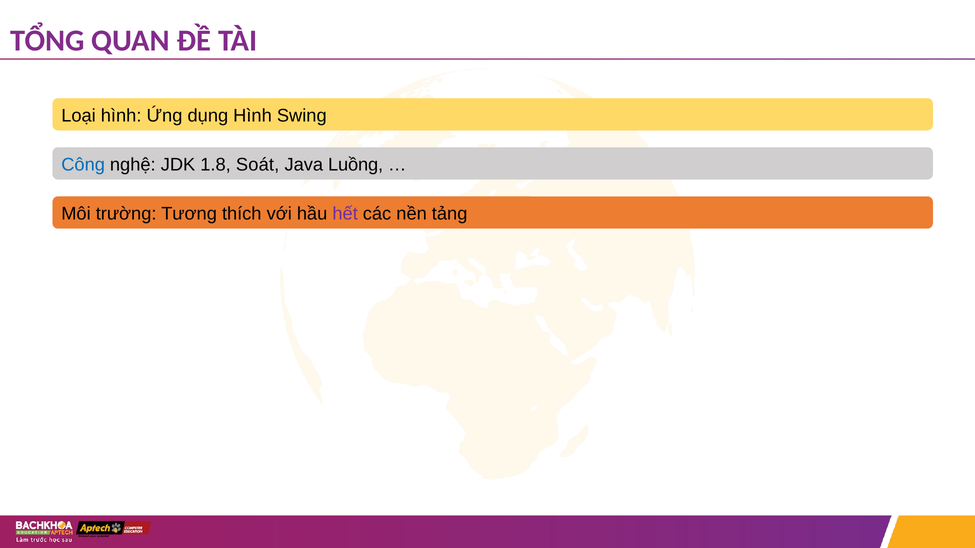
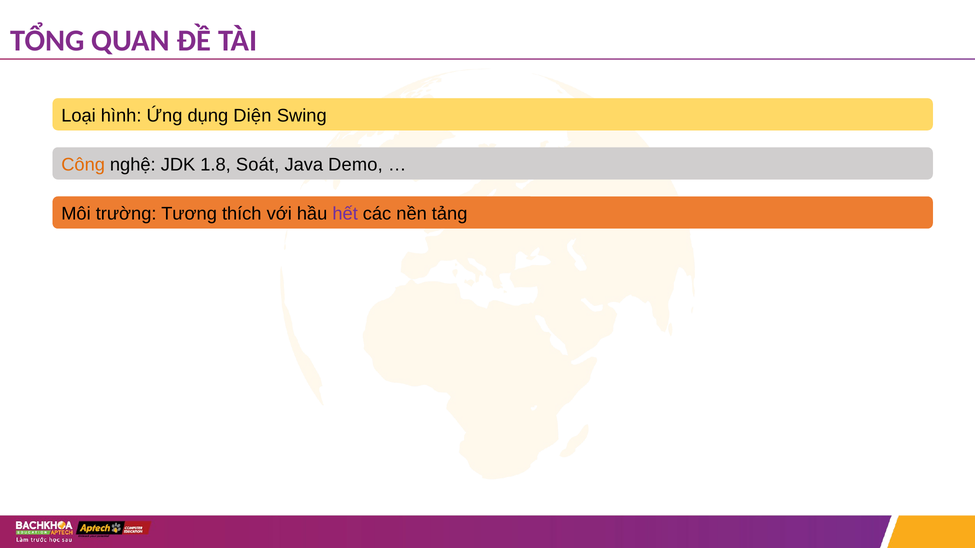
dụng Hình: Hình -> Diện
Công colour: blue -> orange
Luồng: Luồng -> Demo
